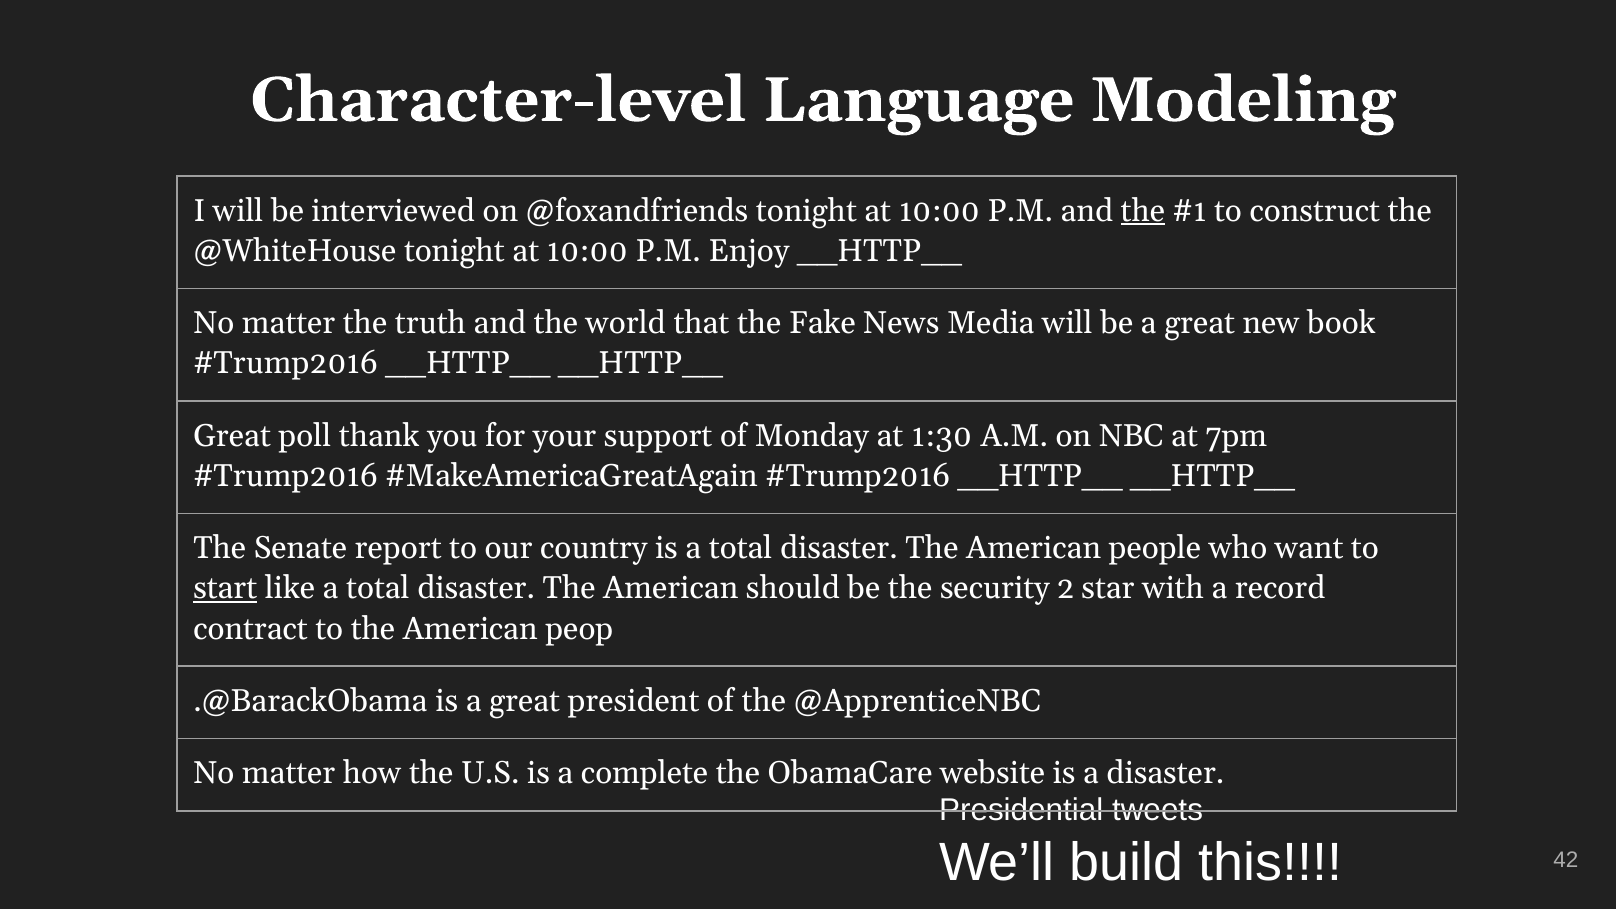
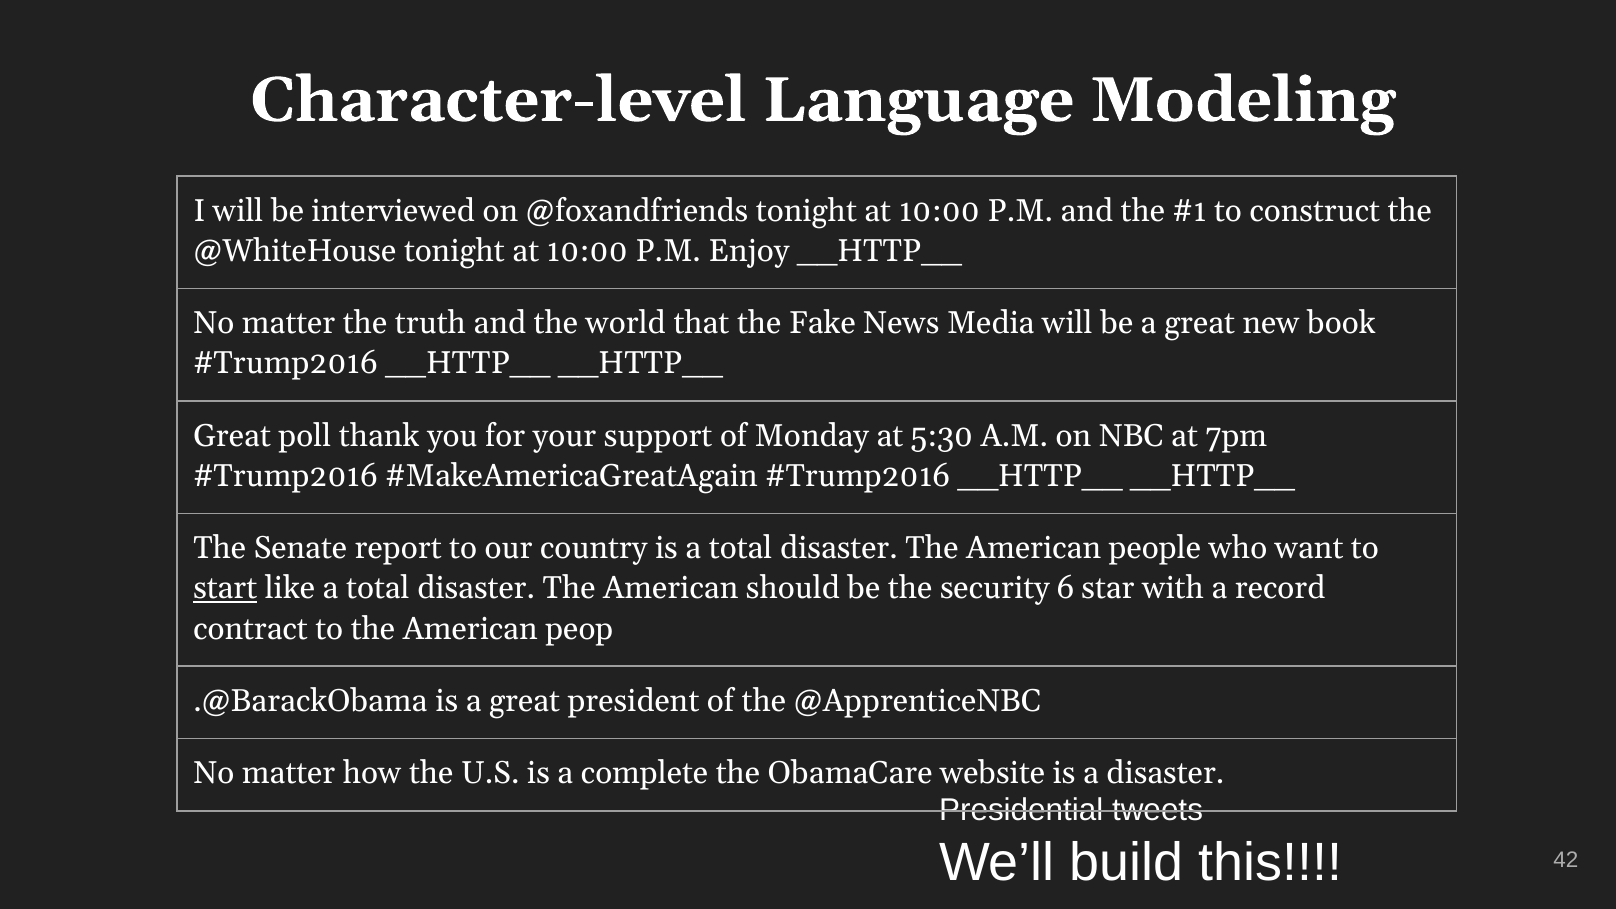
the at (1143, 211) underline: present -> none
1:30: 1:30 -> 5:30
2: 2 -> 6
